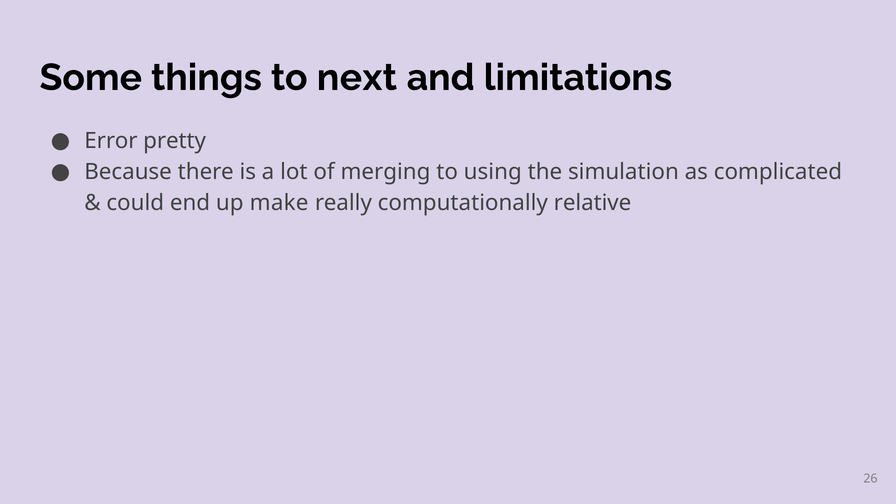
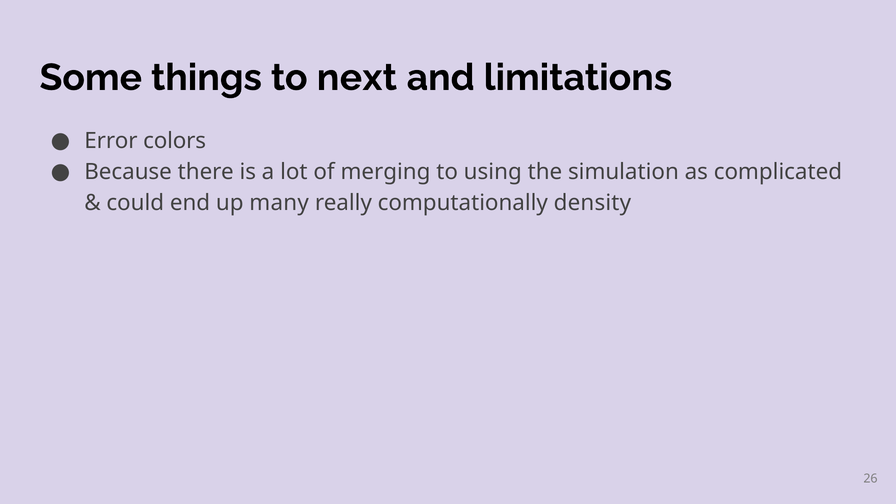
pretty: pretty -> colors
make: make -> many
relative: relative -> density
